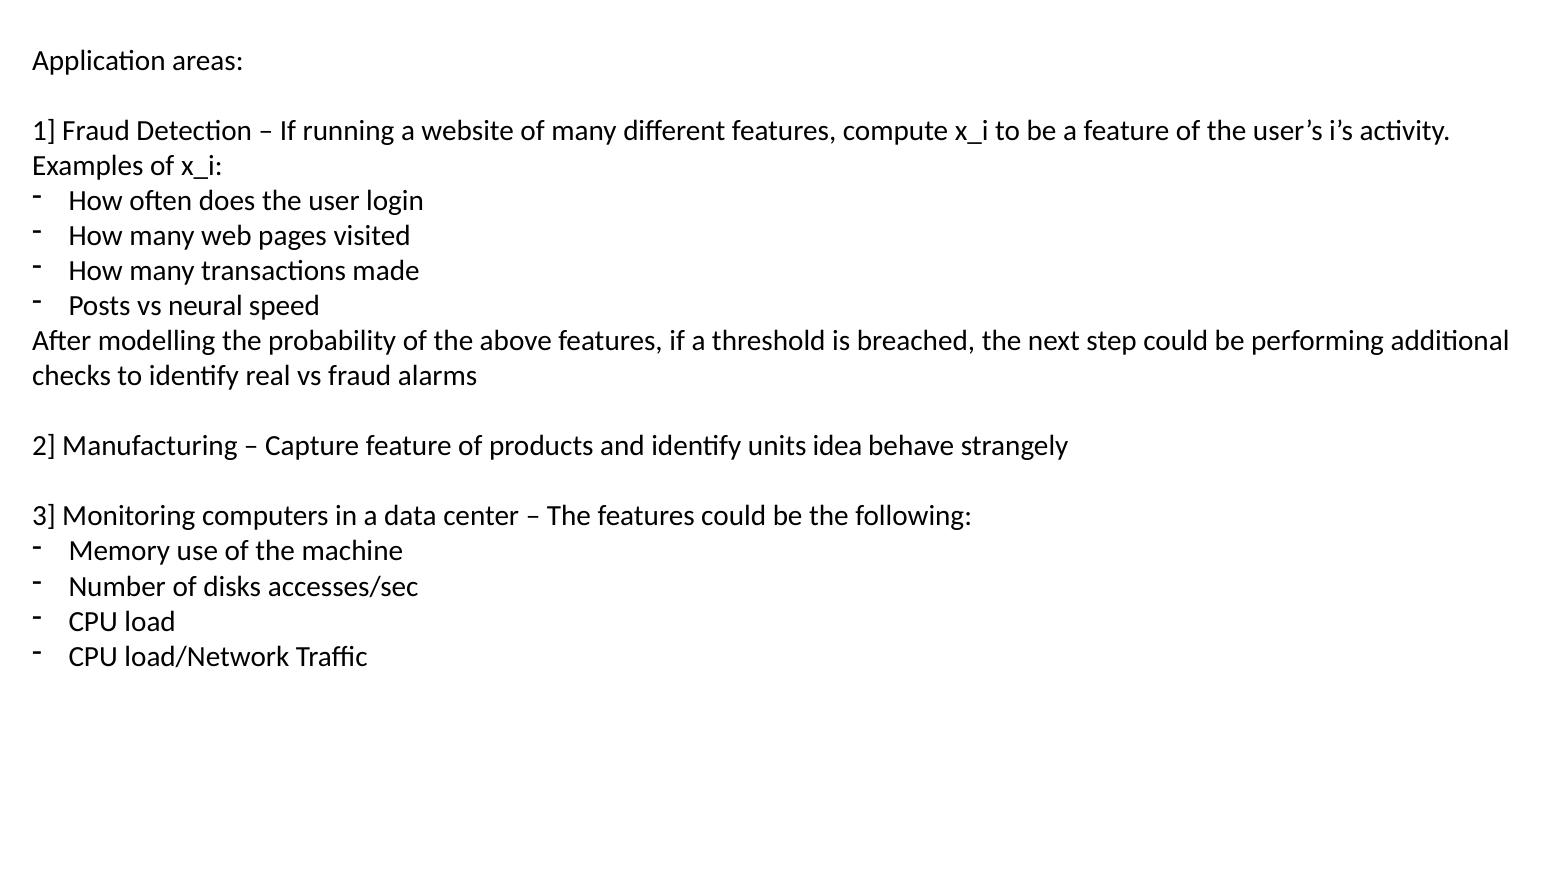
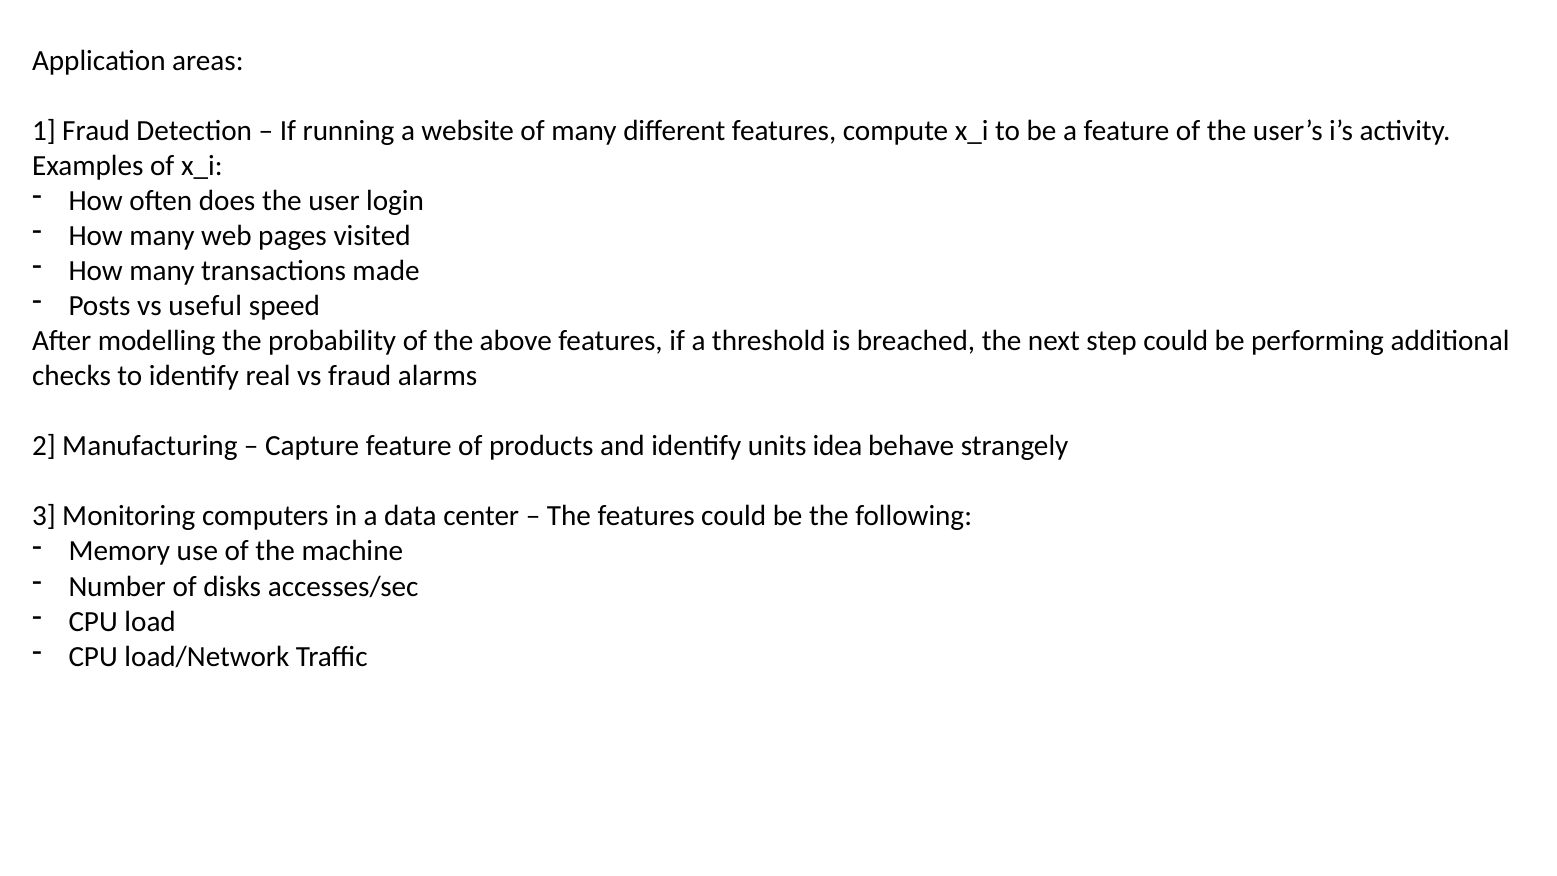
neural: neural -> useful
